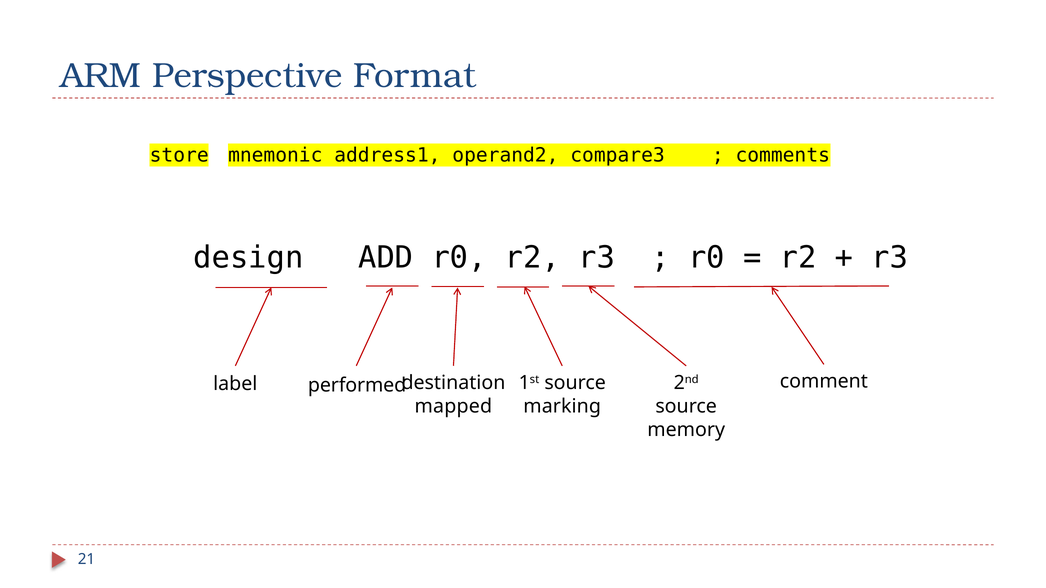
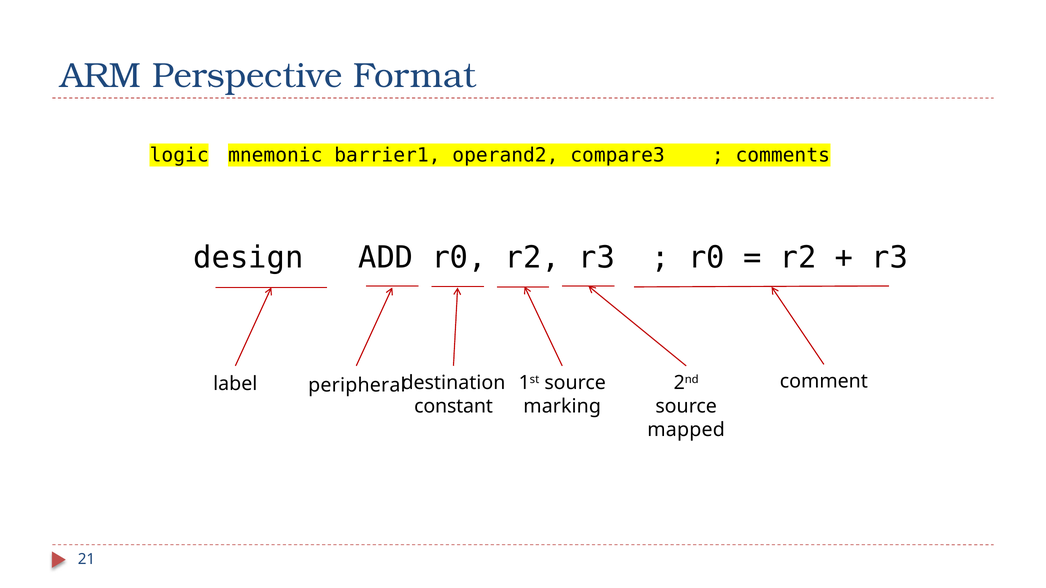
store: store -> logic
address1: address1 -> barrier1
performed: performed -> peripheral
mapped: mapped -> constant
memory: memory -> mapped
